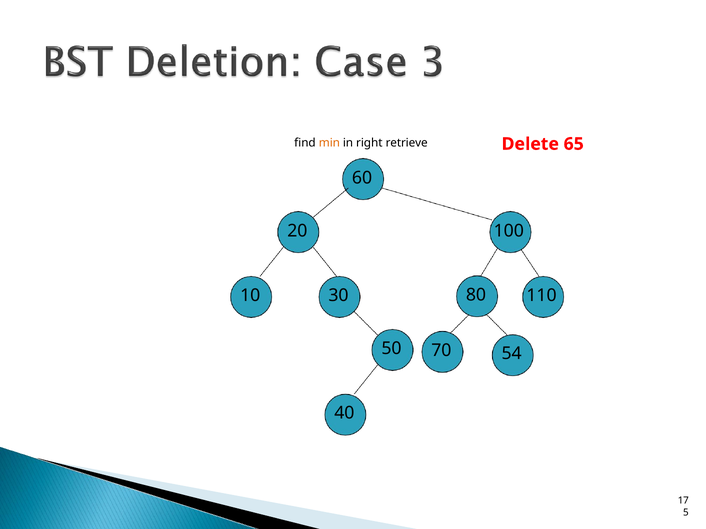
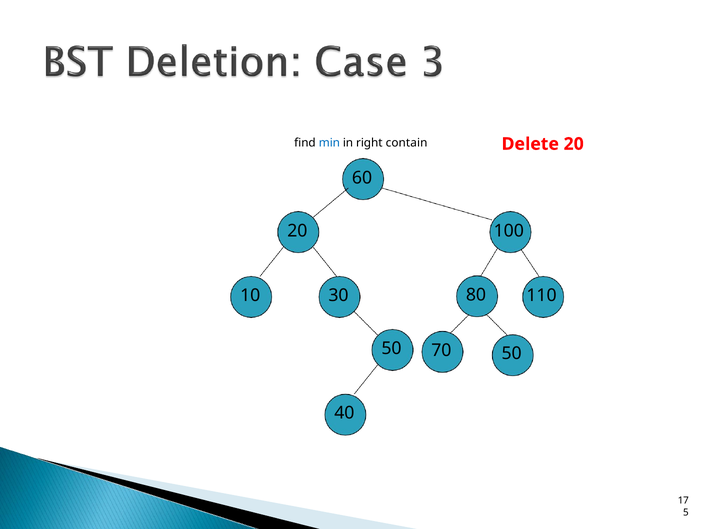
min colour: orange -> blue
retrieve: retrieve -> contain
Delete 65: 65 -> 20
70 54: 54 -> 50
